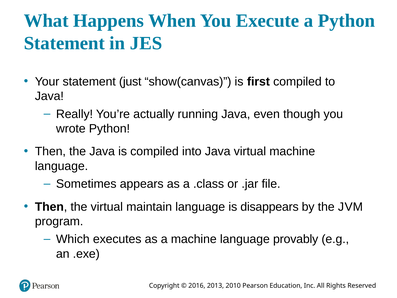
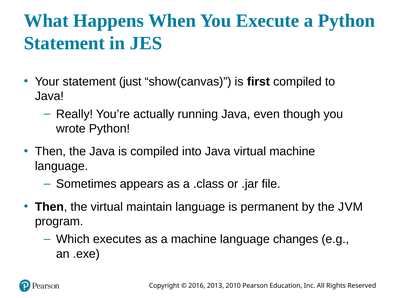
disappears: disappears -> permanent
provably: provably -> changes
